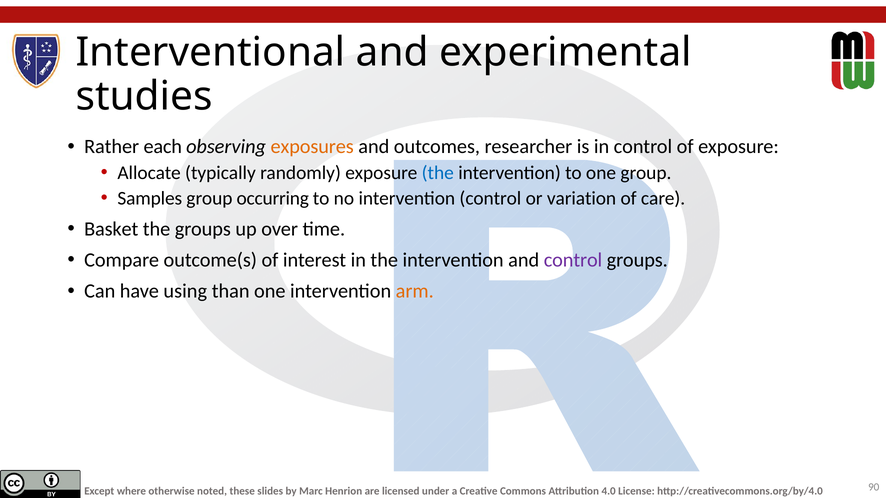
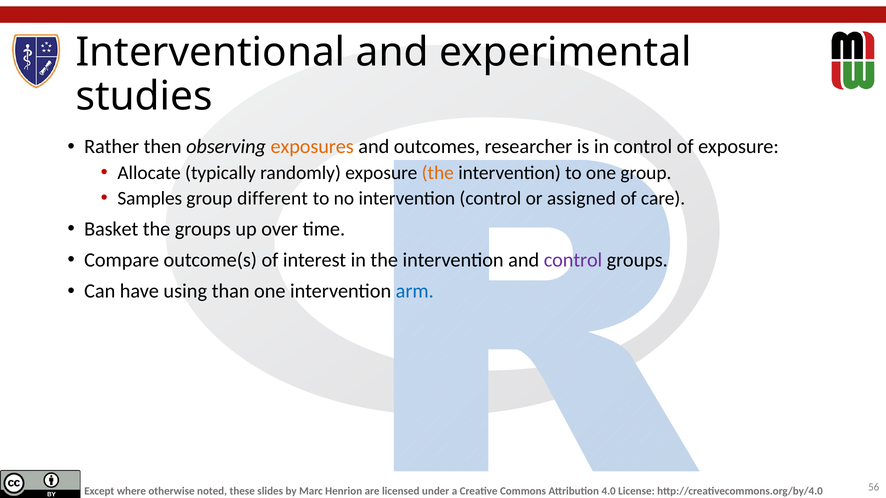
each: each -> then
the at (438, 173) colour: blue -> orange
occurring: occurring -> different
variation: variation -> assigned
arm colour: orange -> blue
90: 90 -> 56
